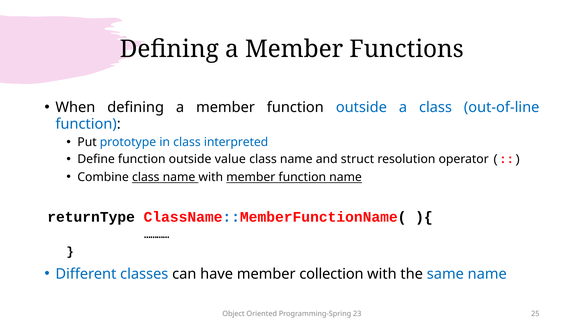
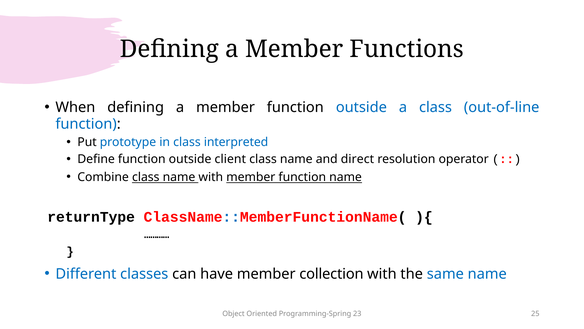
value: value -> client
struct: struct -> direct
